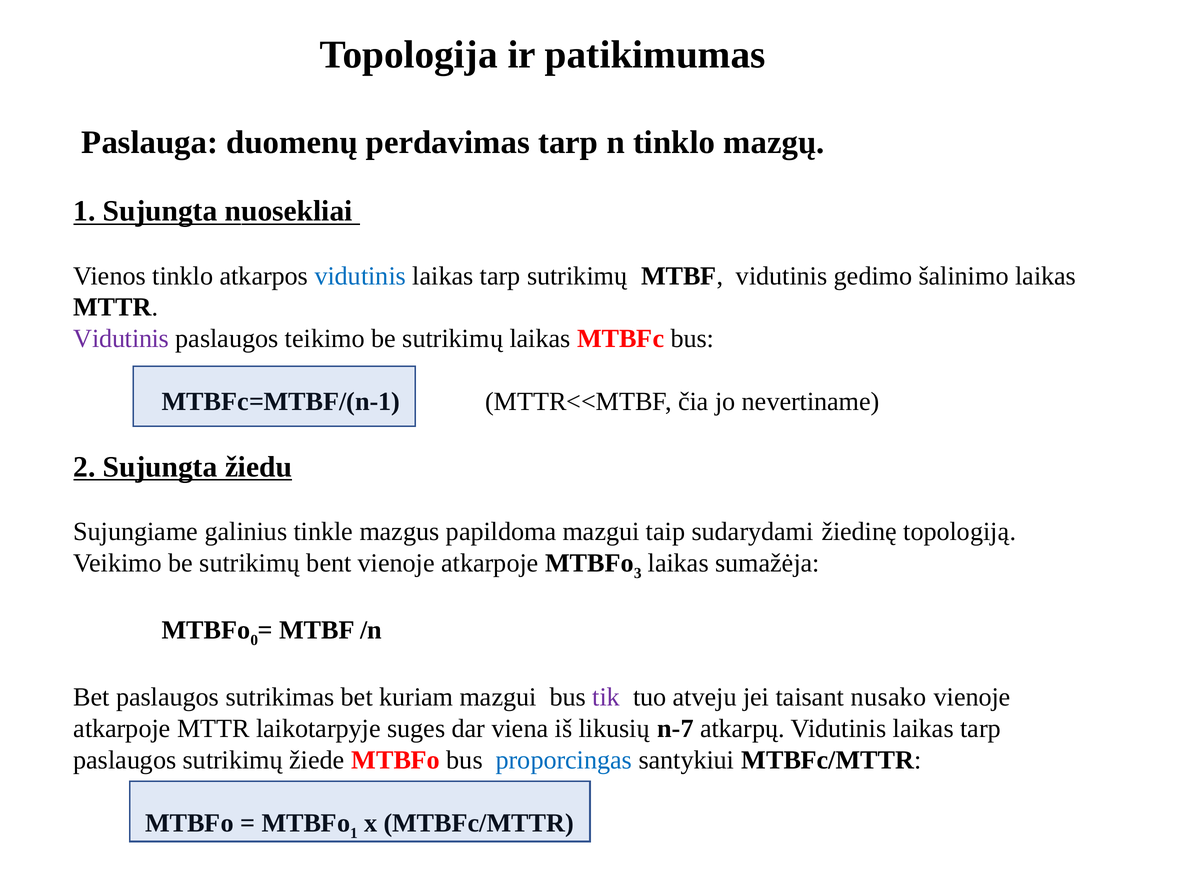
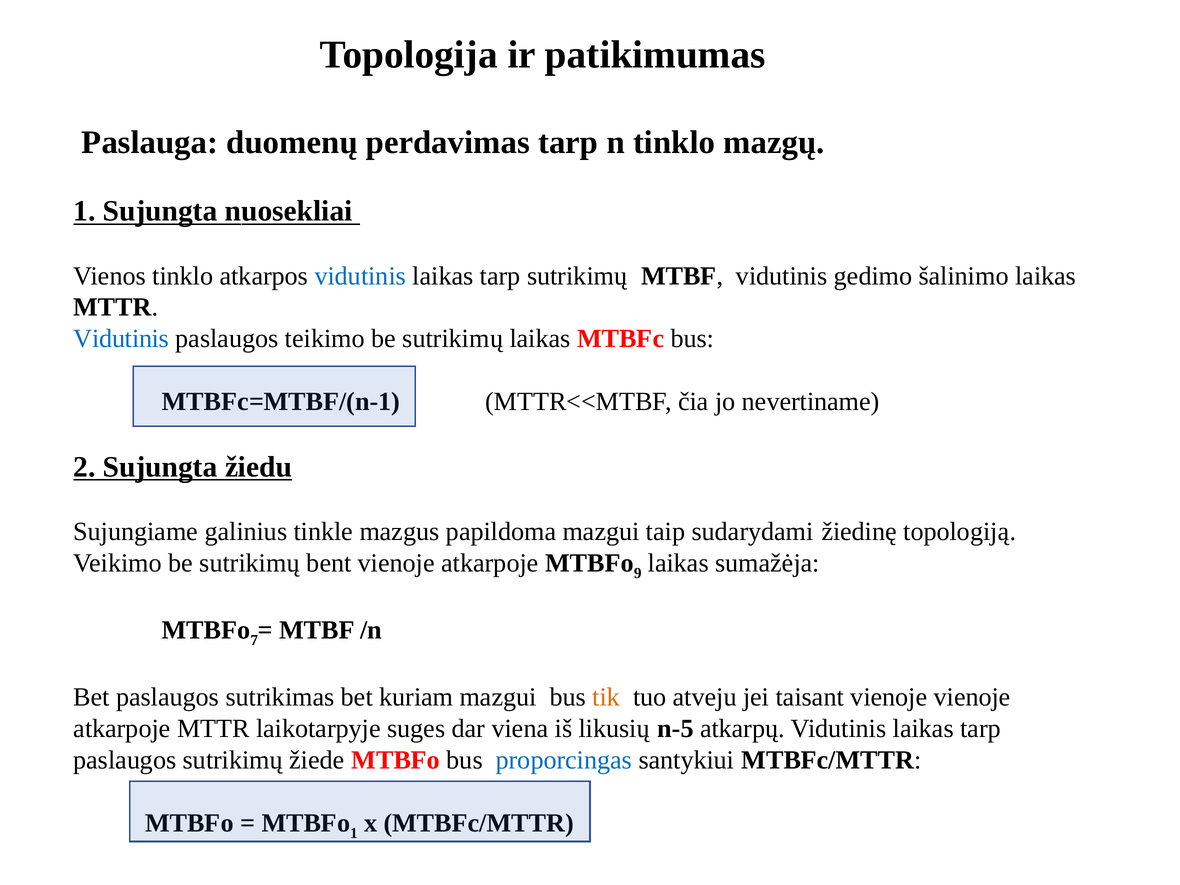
Vidutinis at (121, 339) colour: purple -> blue
3: 3 -> 9
0: 0 -> 7
tik colour: purple -> orange
taisant nusako: nusako -> vienoje
n-7: n-7 -> n-5
